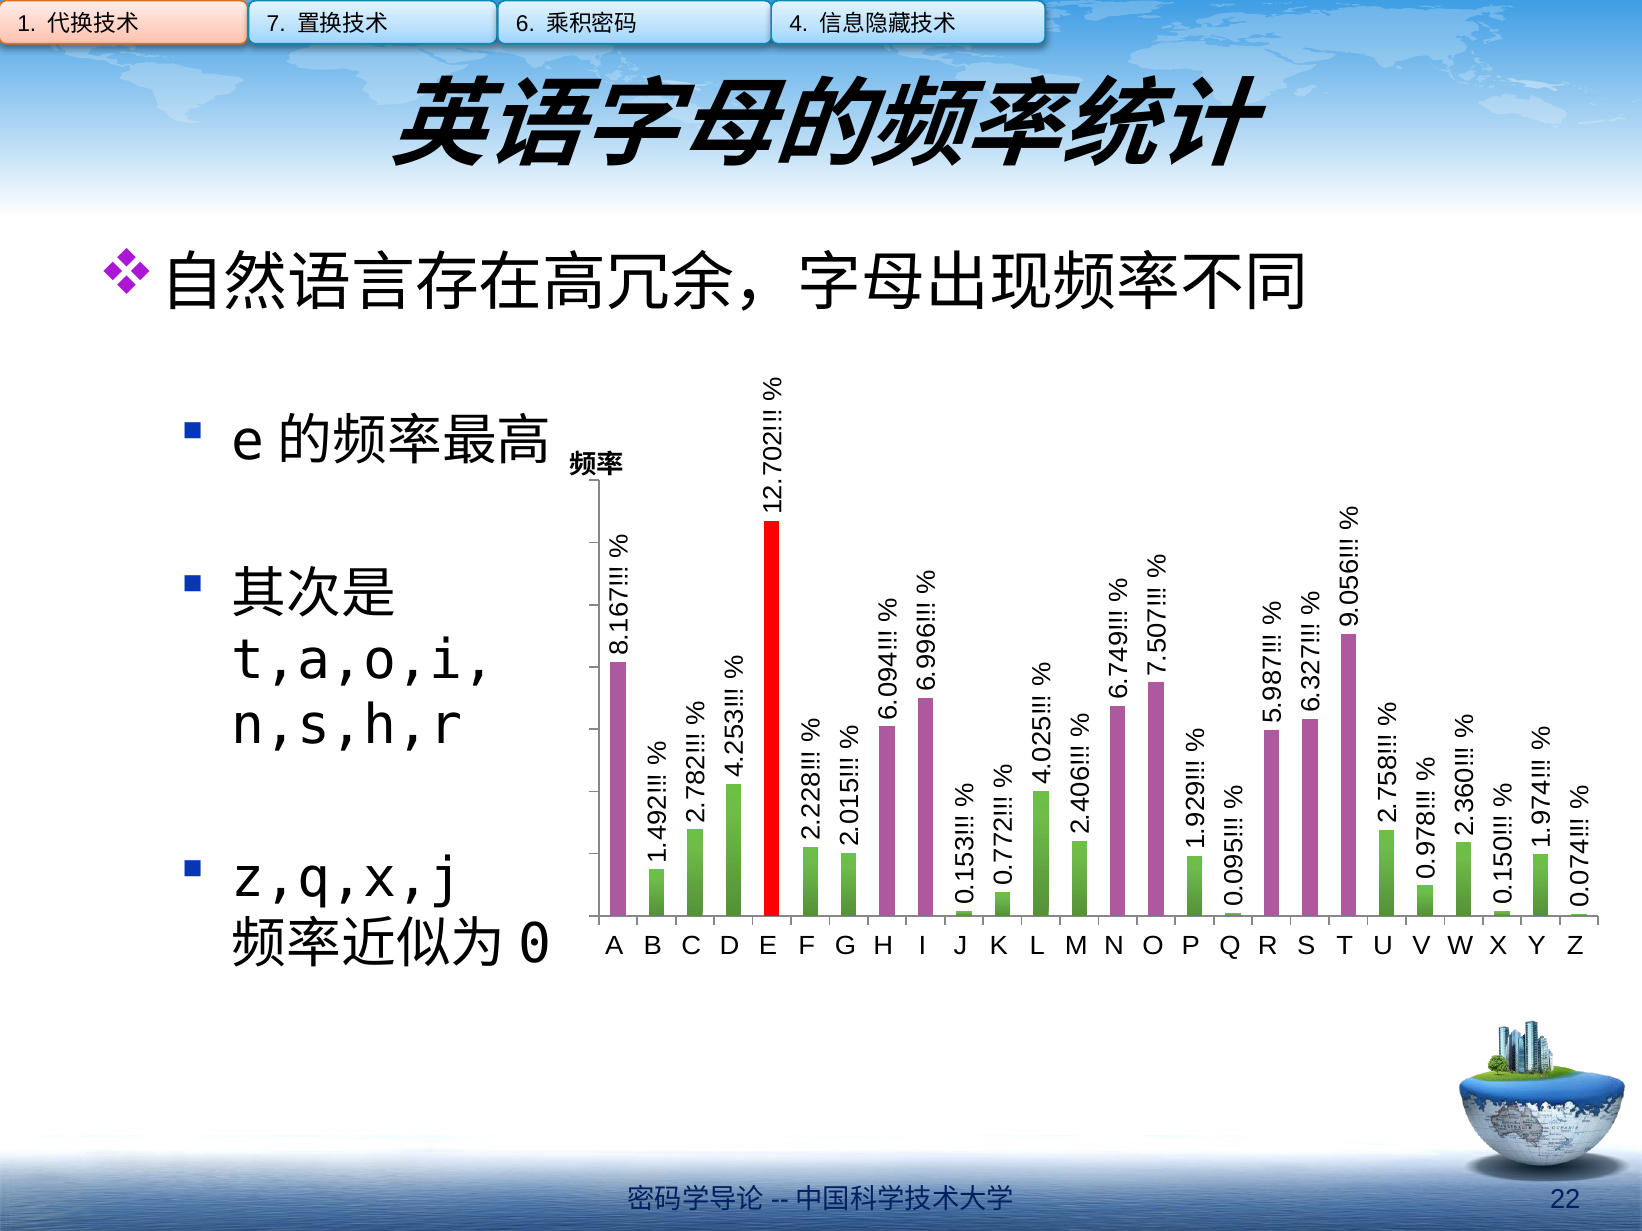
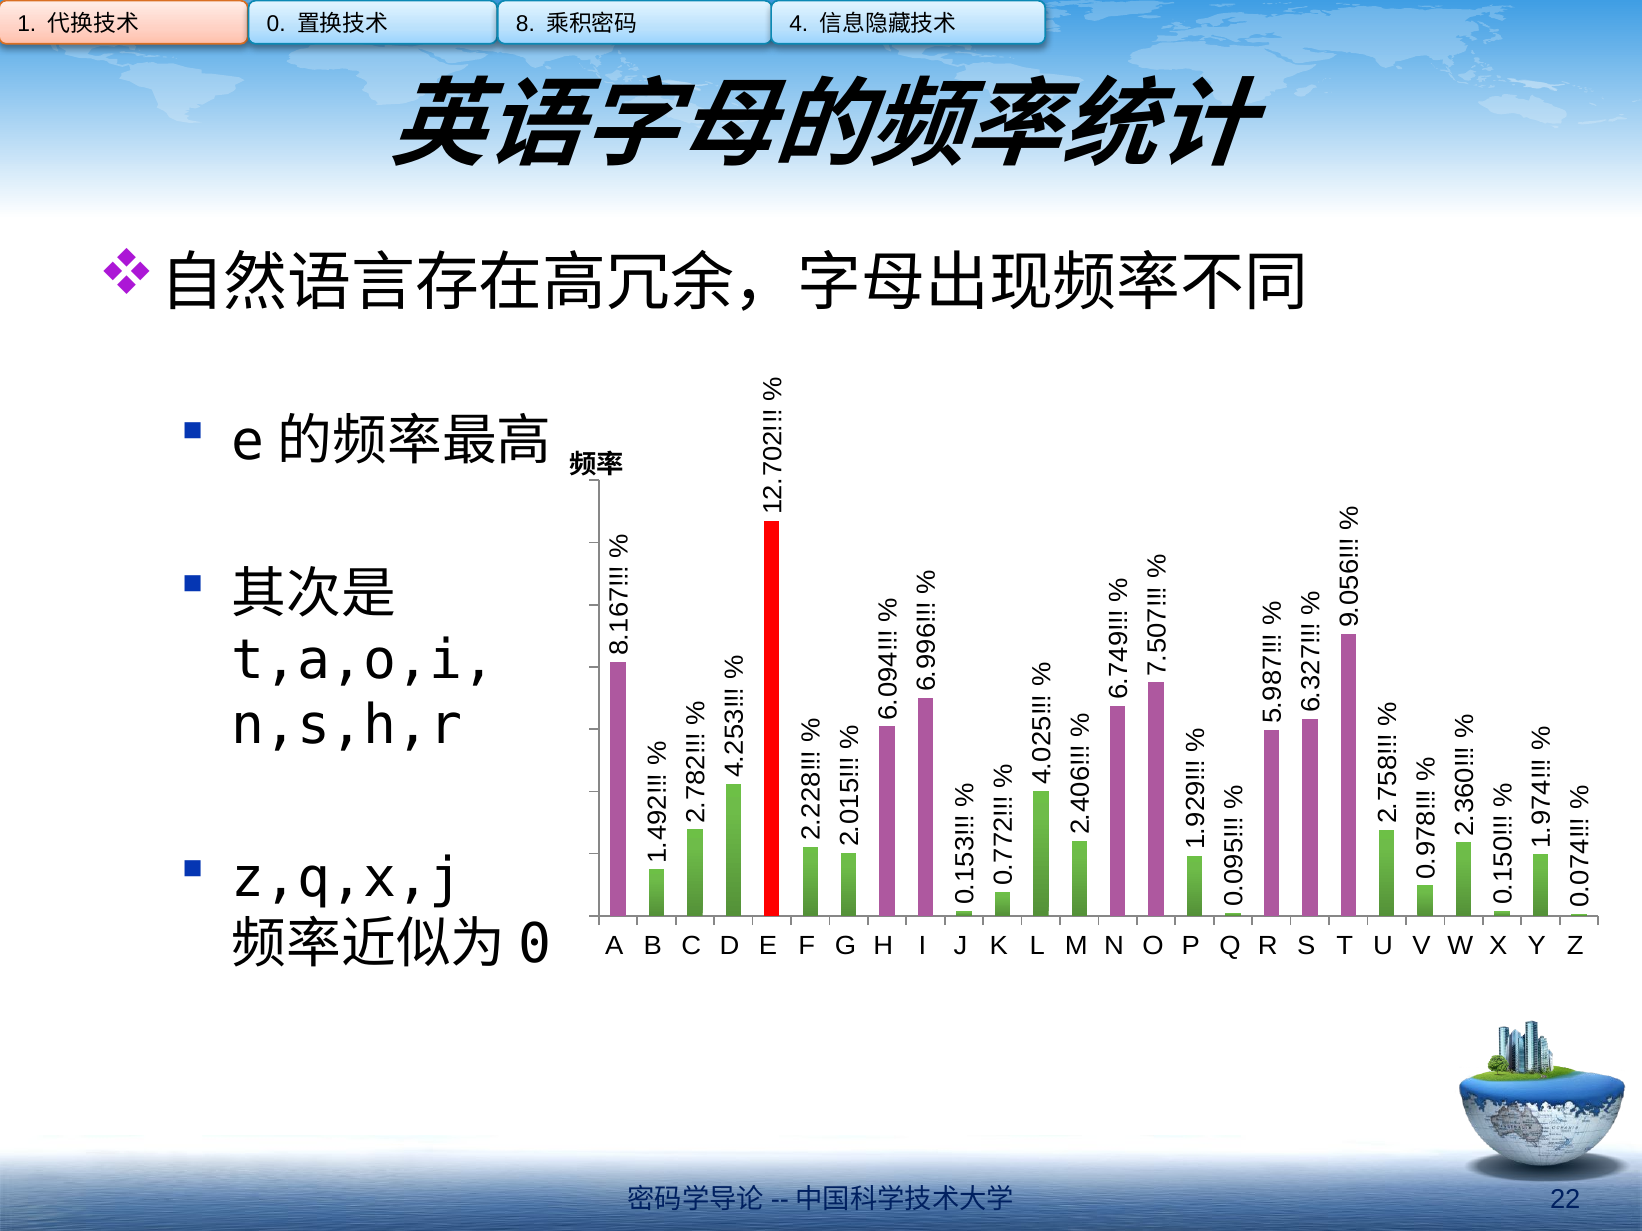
7 at (276, 24): 7 -> 0
6 at (525, 24): 6 -> 8
